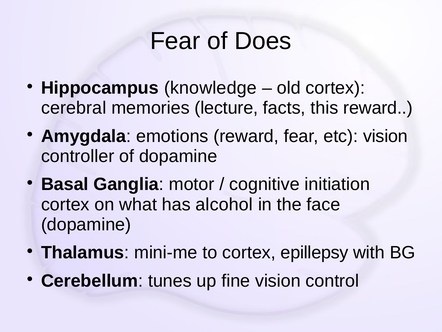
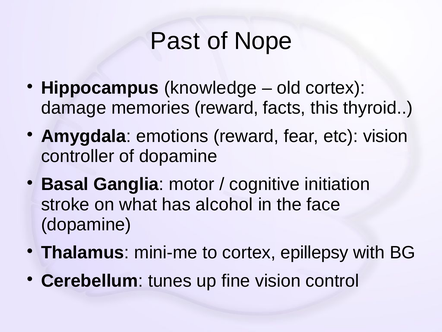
Fear at (175, 41): Fear -> Past
Does: Does -> Nope
cerebral: cerebral -> damage
memories lecture: lecture -> reward
this reward: reward -> thyroid
cortex at (65, 204): cortex -> stroke
